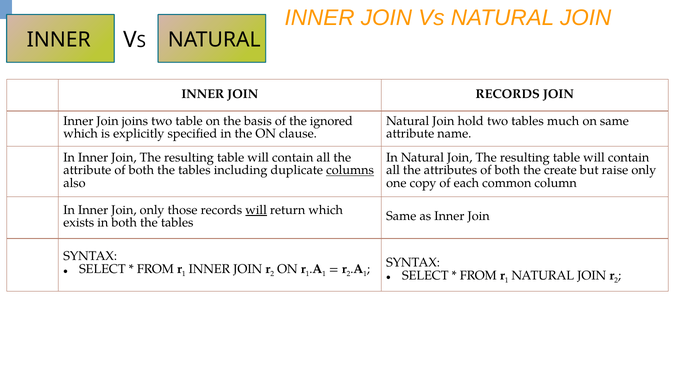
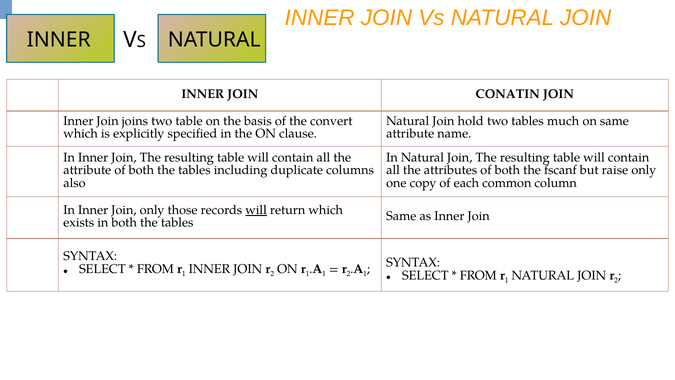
RECORDS at (508, 94): RECORDS -> CONATIN
ignored: ignored -> convert
columns underline: present -> none
create: create -> fscanf
